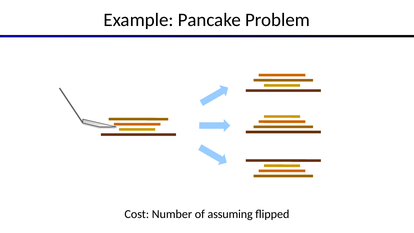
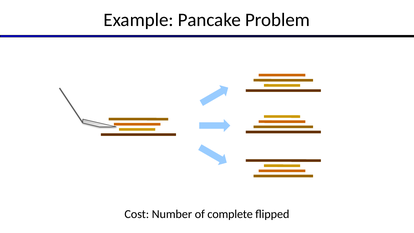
assuming: assuming -> complete
